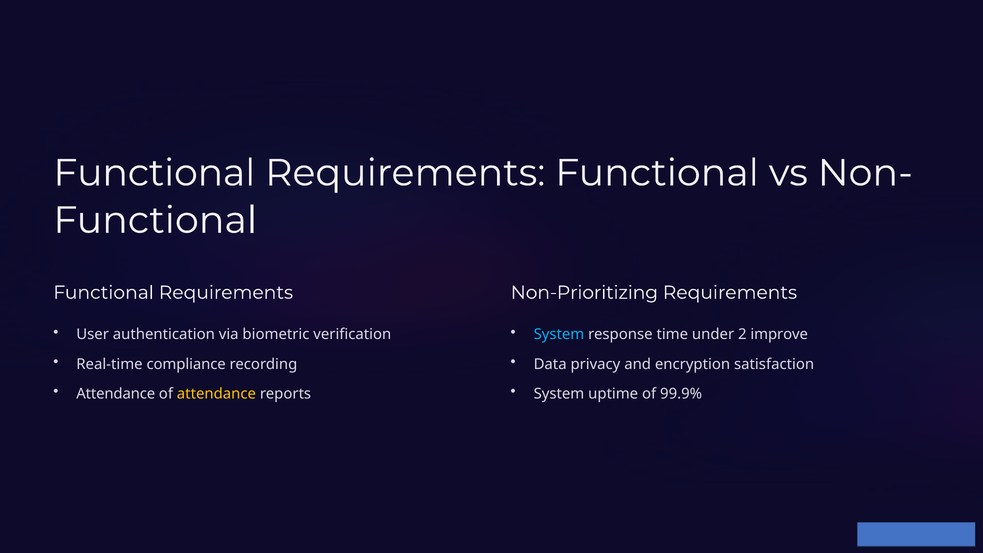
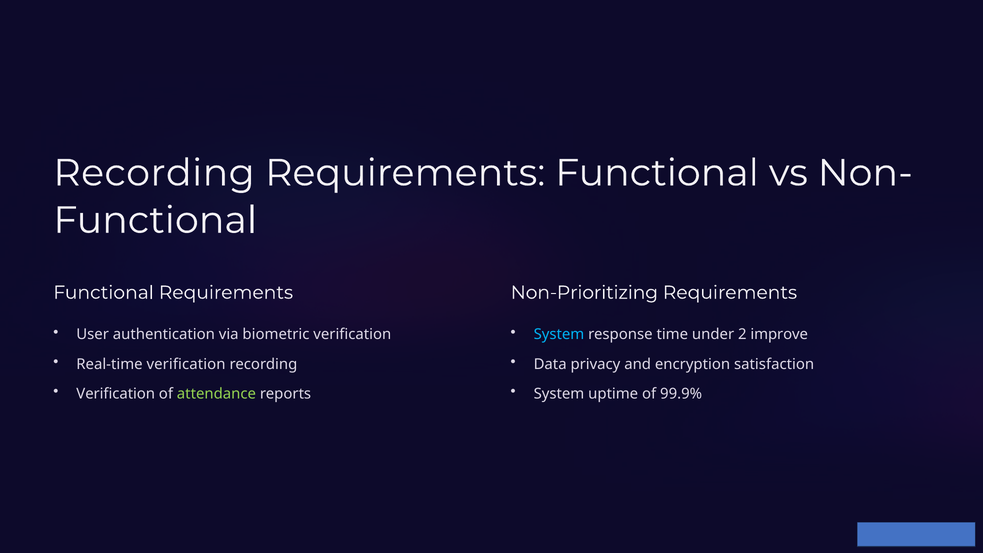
Functional at (154, 173): Functional -> Recording
Real-time compliance: compliance -> verification
Attendance at (116, 394): Attendance -> Verification
attendance at (216, 394) colour: yellow -> light green
